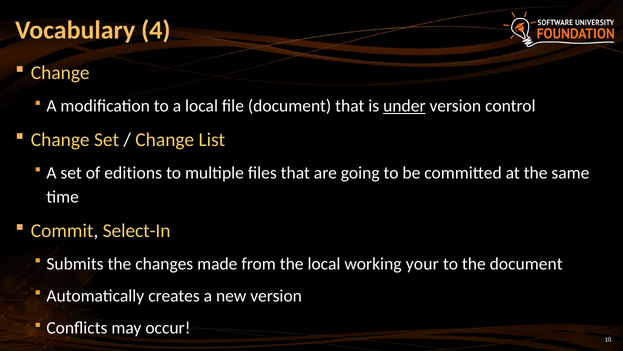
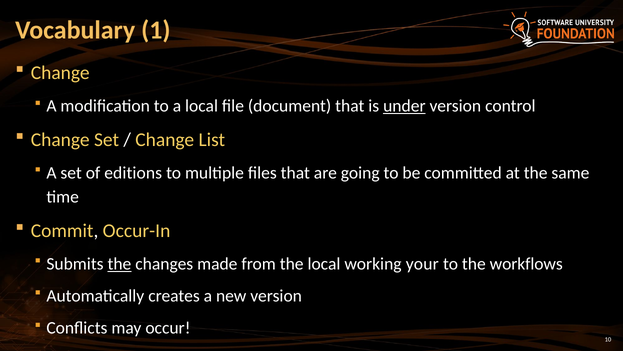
4: 4 -> 1
Select-In: Select-In -> Occur-In
the at (119, 263) underline: none -> present
the document: document -> workflows
